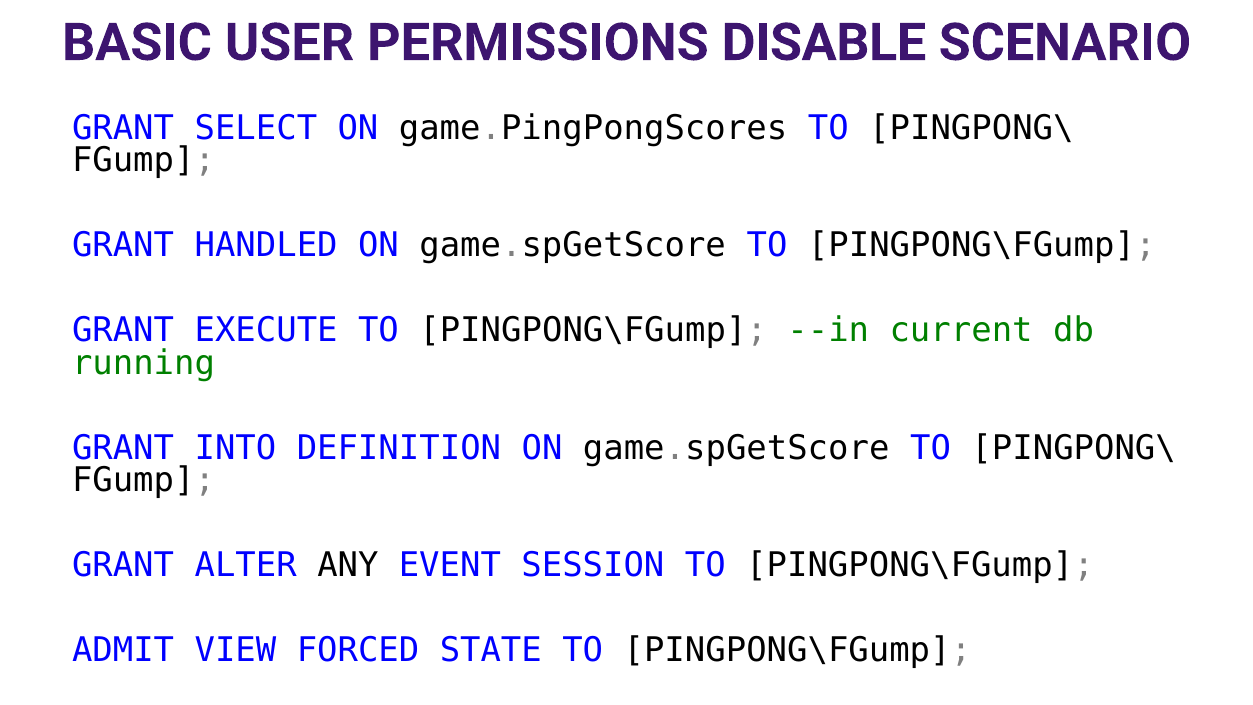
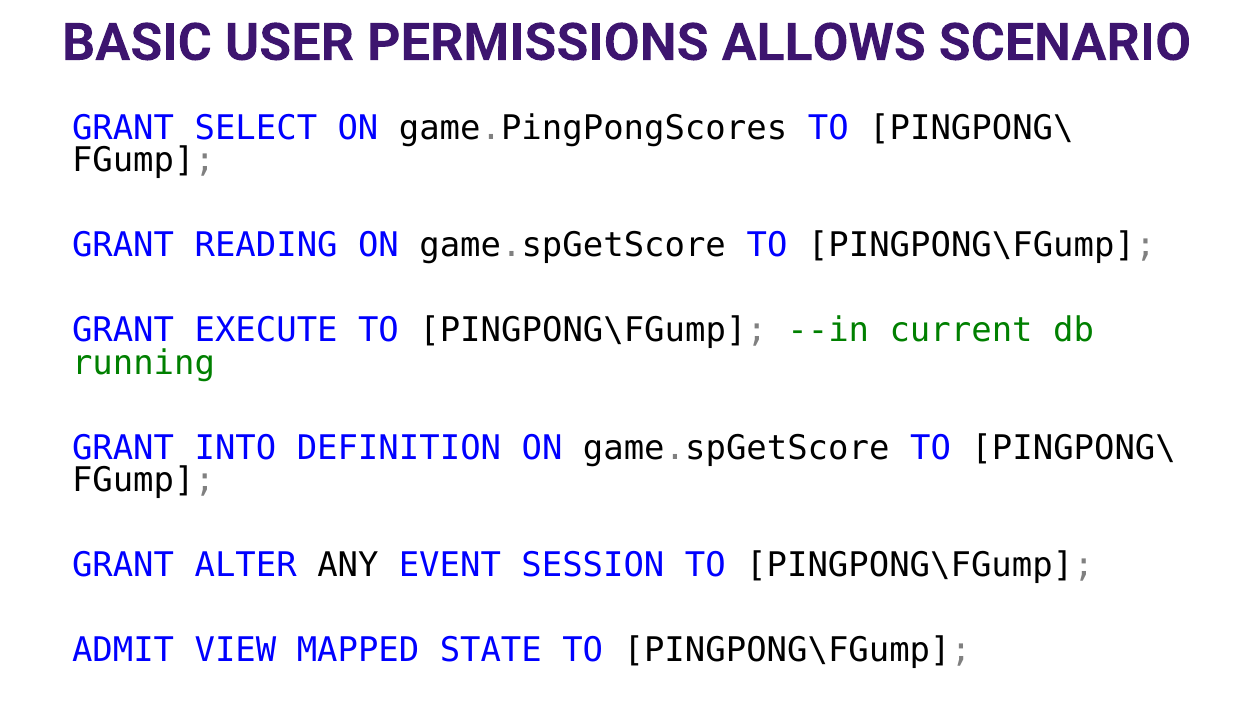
DISABLE: DISABLE -> ALLOWS
HANDLED: HANDLED -> READING
FORCED: FORCED -> MAPPED
